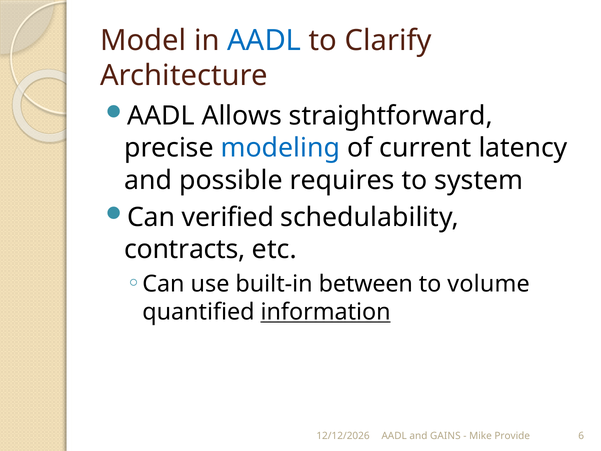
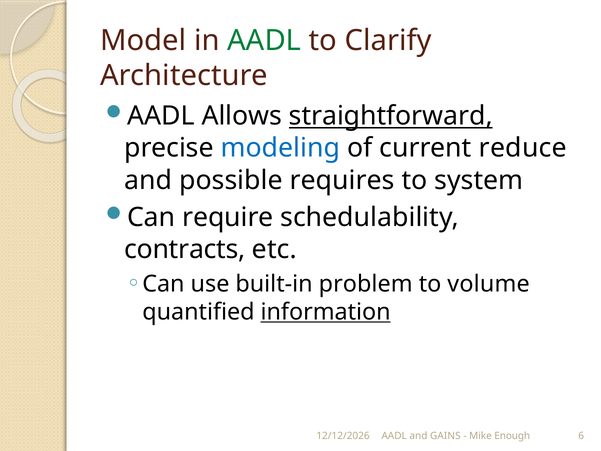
AADL at (264, 41) colour: blue -> green
straightforward underline: none -> present
latency: latency -> reduce
verified: verified -> require
between: between -> problem
Provide: Provide -> Enough
